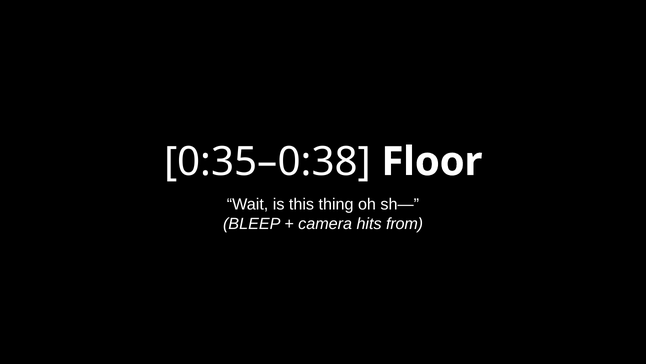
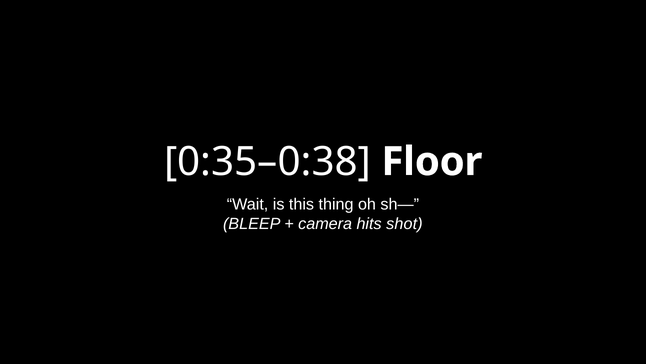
from: from -> shot
